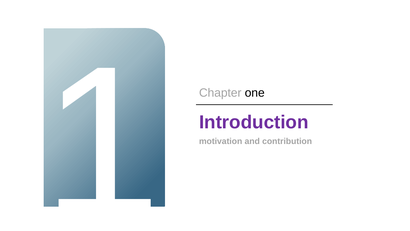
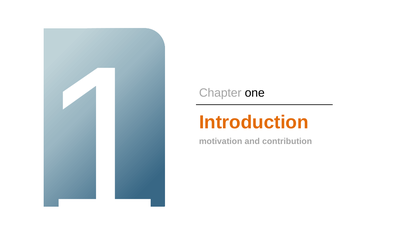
Introduction colour: purple -> orange
